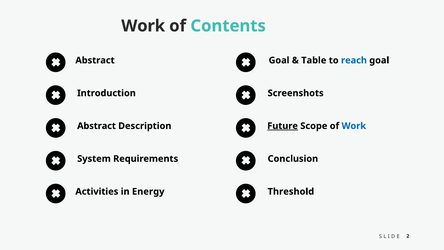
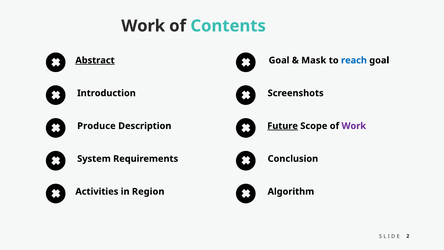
Abstract at (95, 60) underline: none -> present
Table: Table -> Mask
Abstract at (97, 126): Abstract -> Produce
Work at (354, 126) colour: blue -> purple
Energy: Energy -> Region
Threshold: Threshold -> Algorithm
